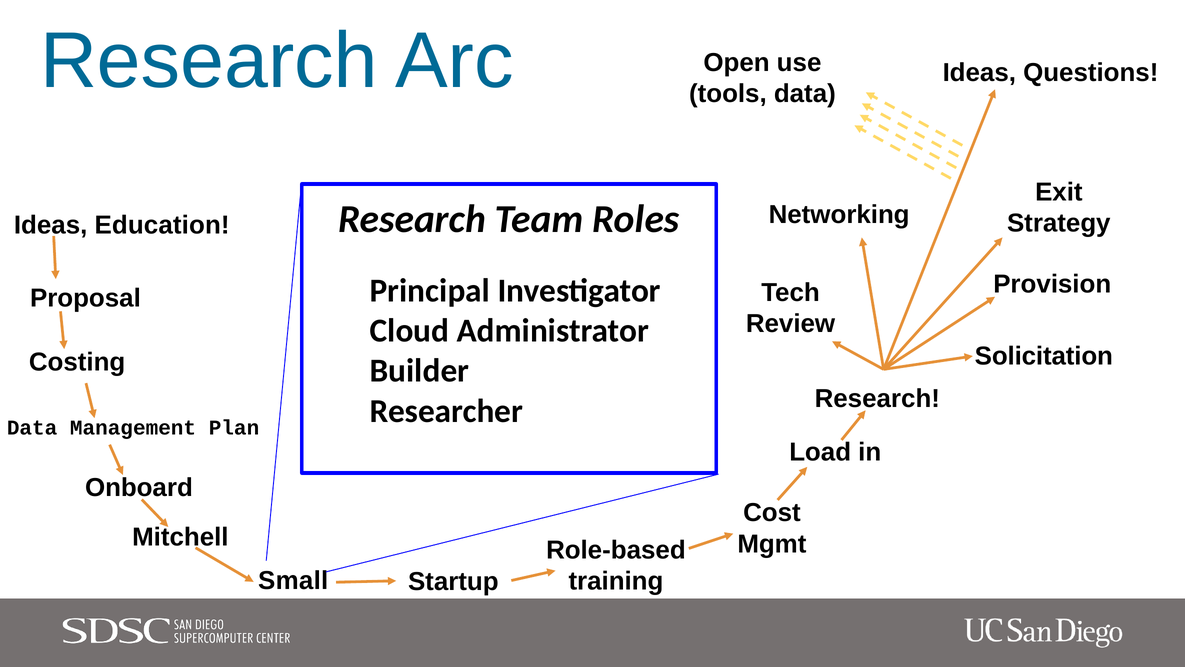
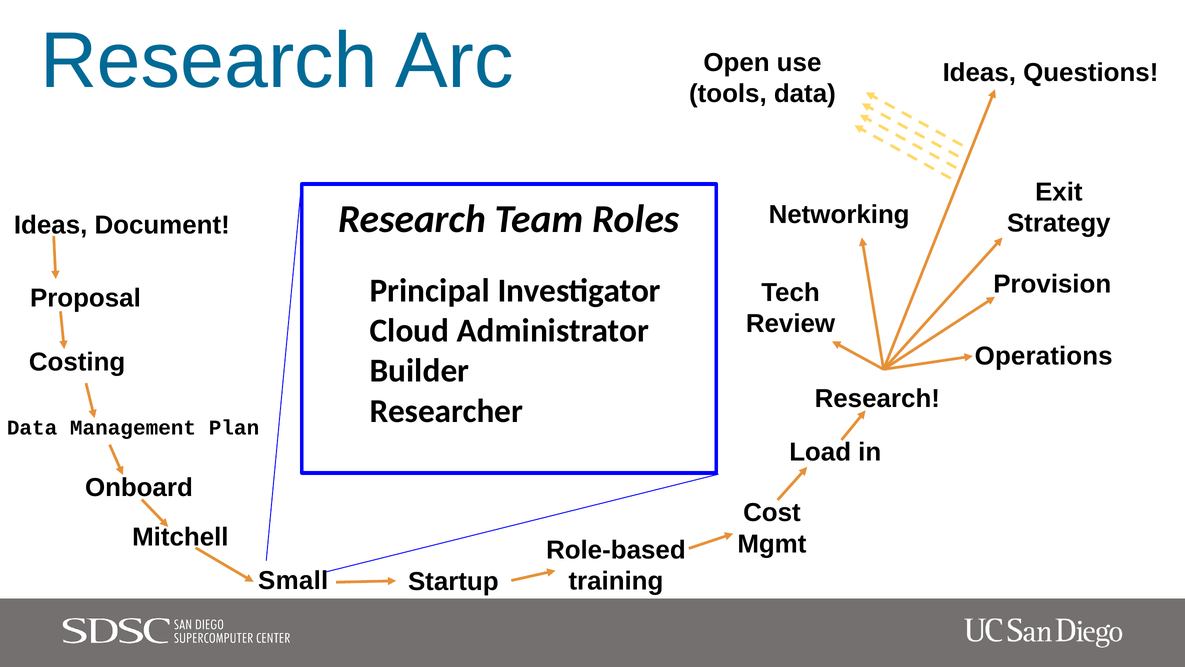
Education: Education -> Document
Solicitation: Solicitation -> Operations
